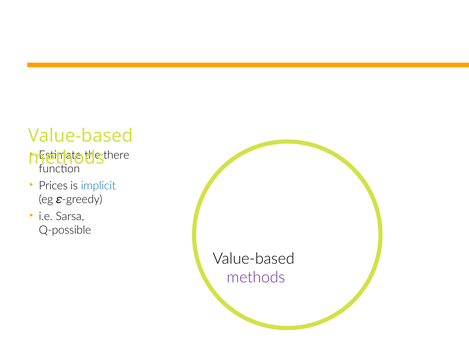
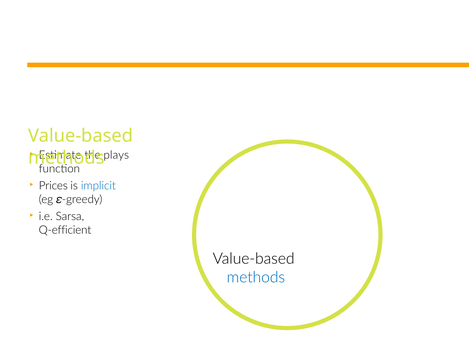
there: there -> plays
Q-possible: Q-possible -> Q-efficient
methods at (256, 277) colour: purple -> blue
